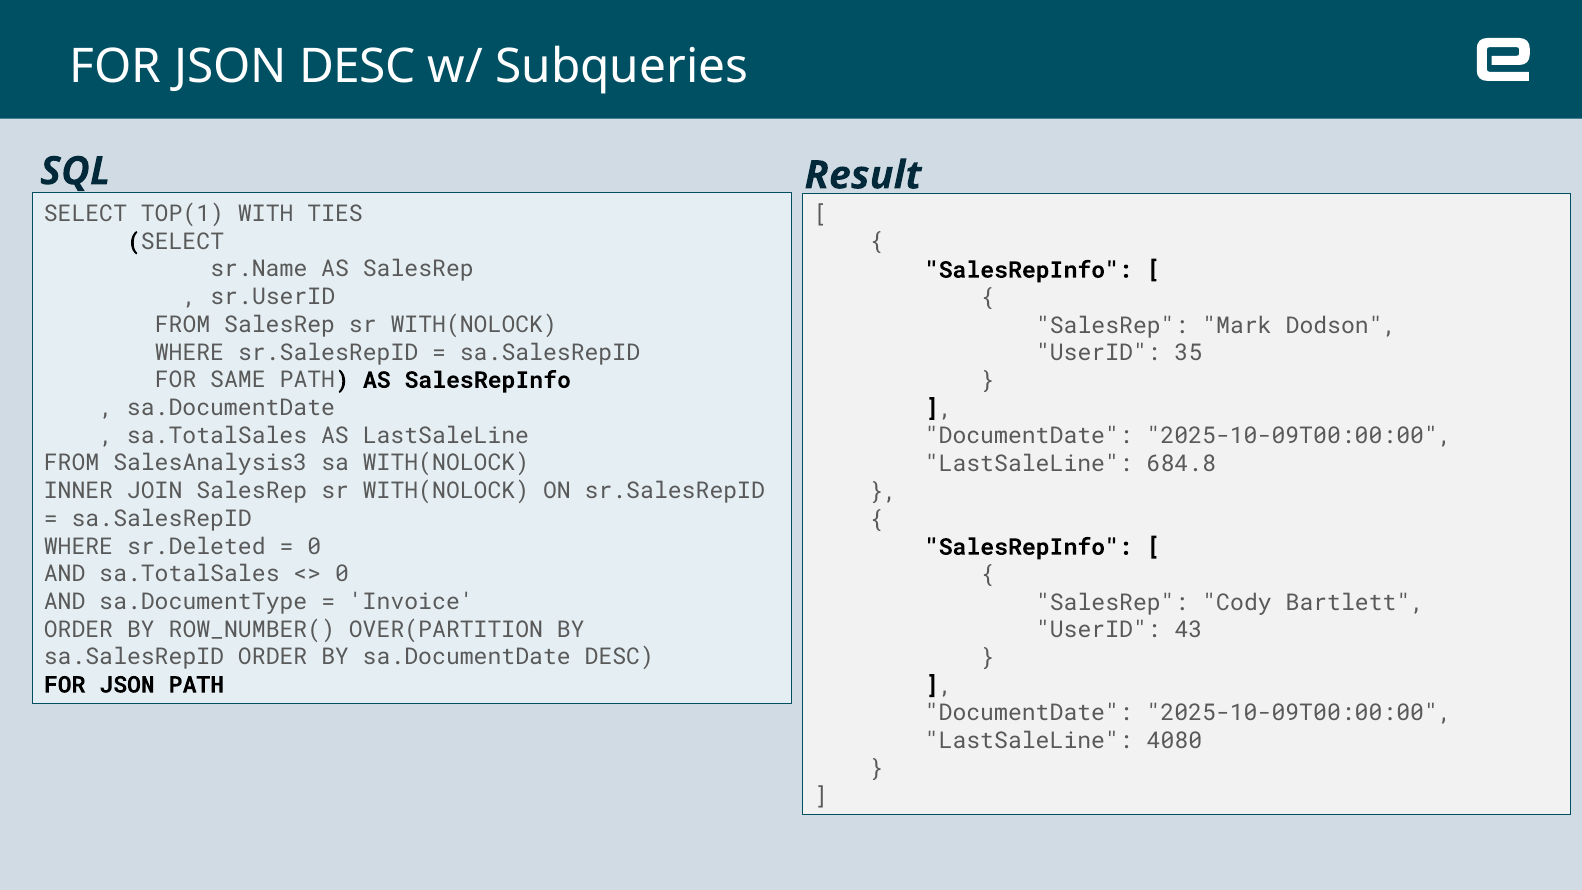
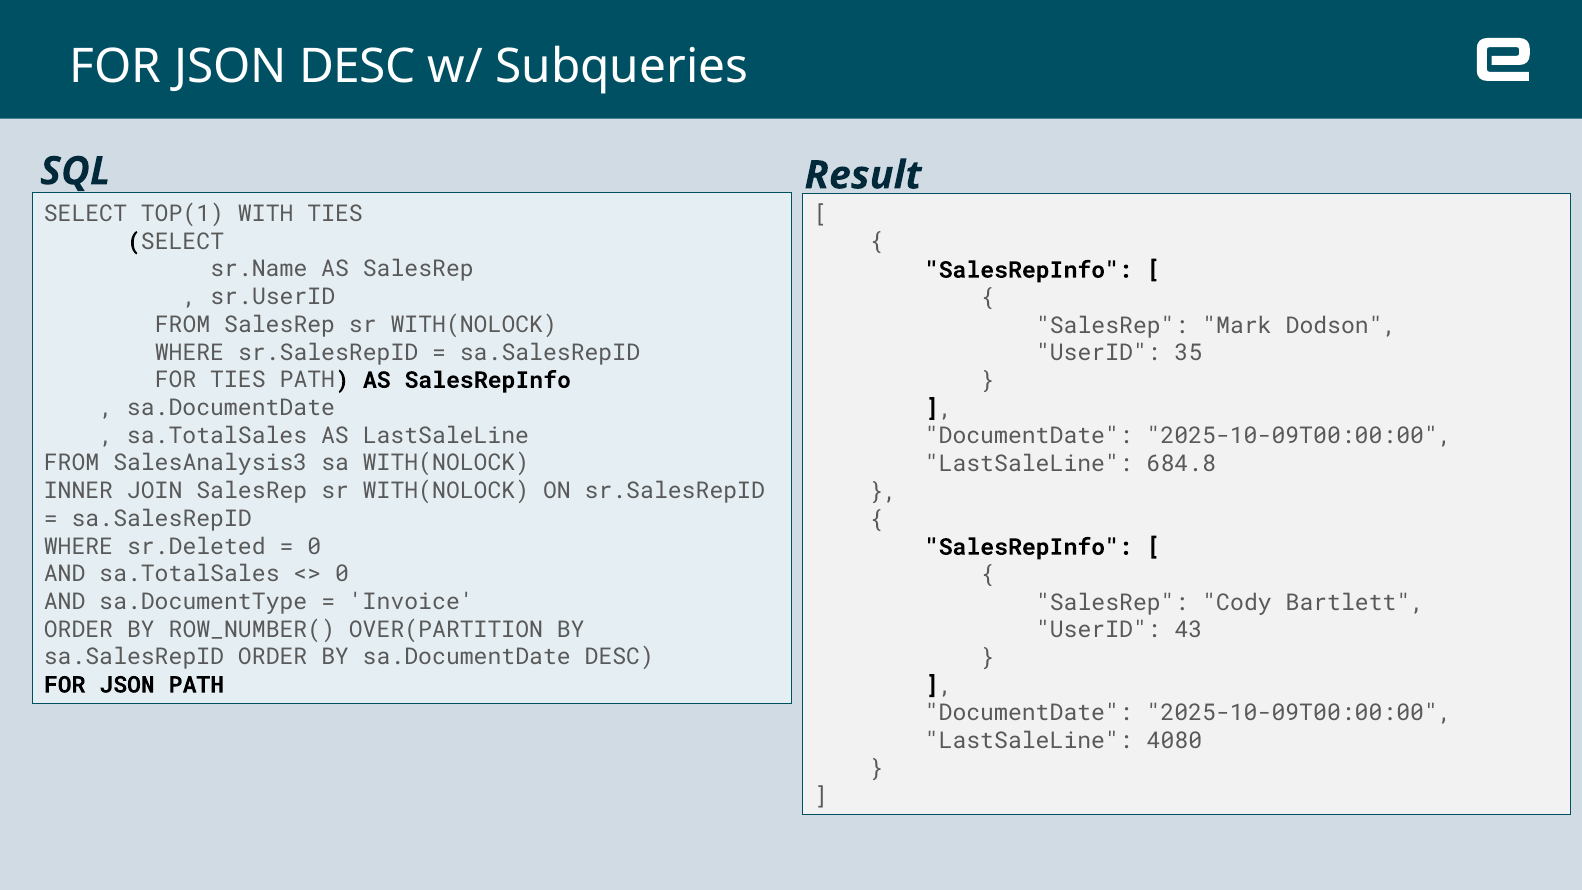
FOR SAME: SAME -> TIES
